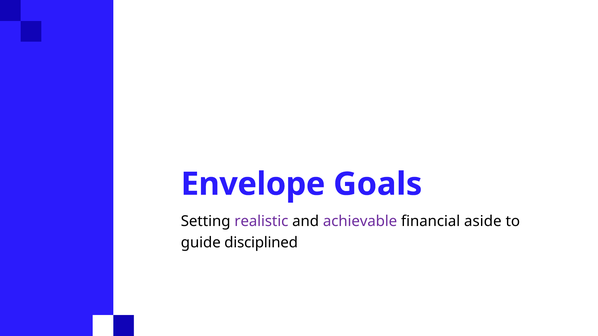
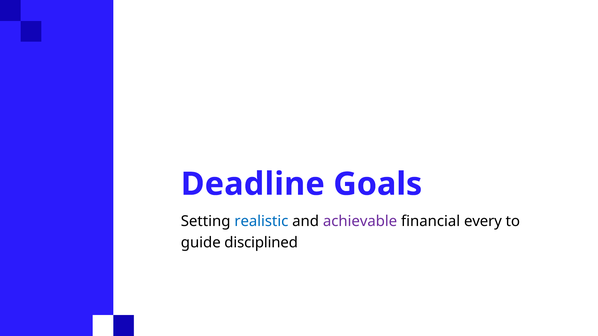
Envelope: Envelope -> Deadline
realistic colour: purple -> blue
aside: aside -> every
